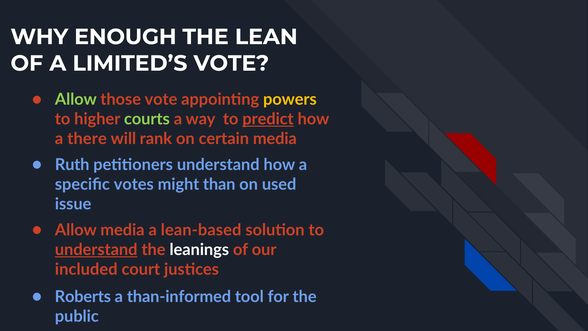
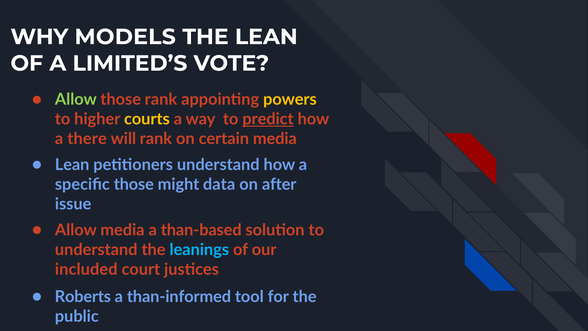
ENOUGH: ENOUGH -> MODELS
those vote: vote -> rank
courts colour: light green -> yellow
Ruth at (72, 165): Ruth -> Lean
specific votes: votes -> those
than: than -> data
used: used -> after
lean-based: lean-based -> than-based
understand at (96, 249) underline: present -> none
leanings colour: white -> light blue
